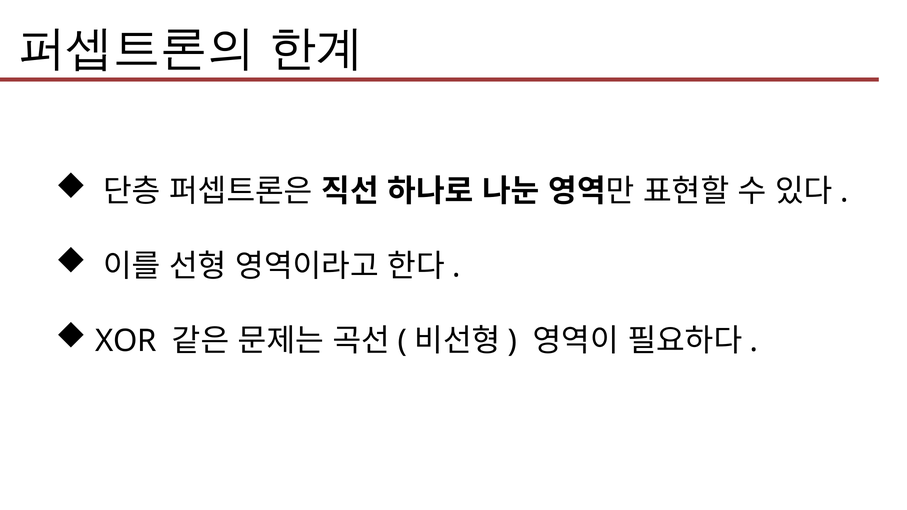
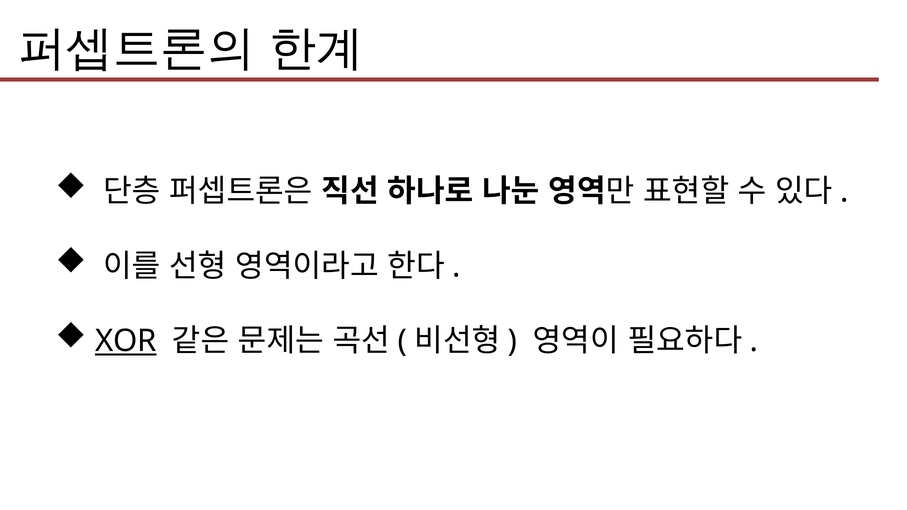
XOR underline: none -> present
